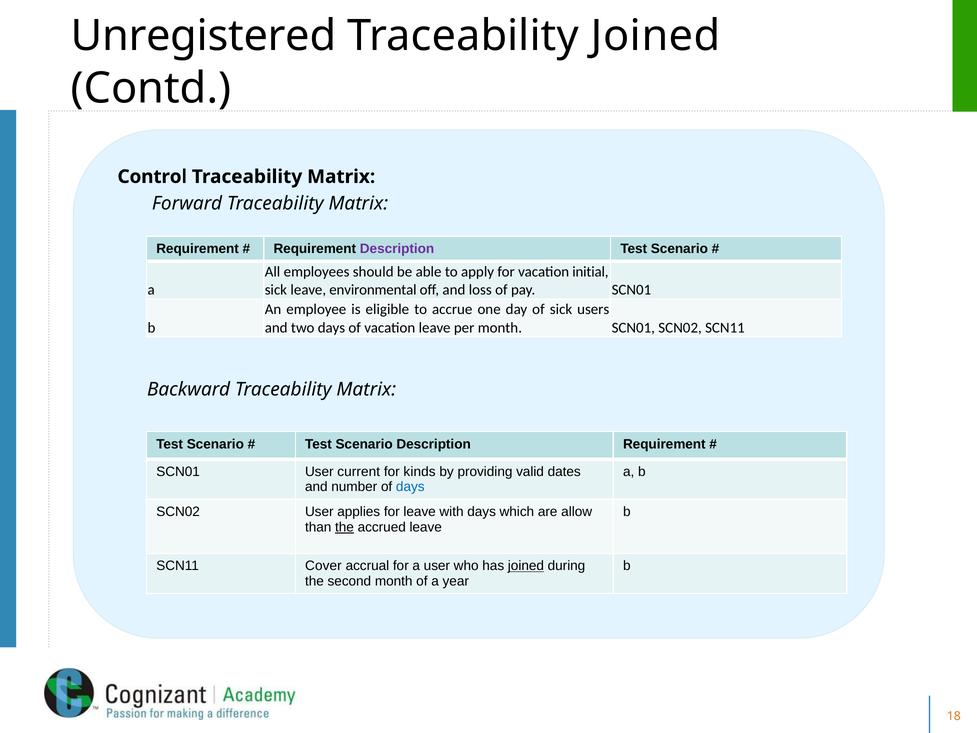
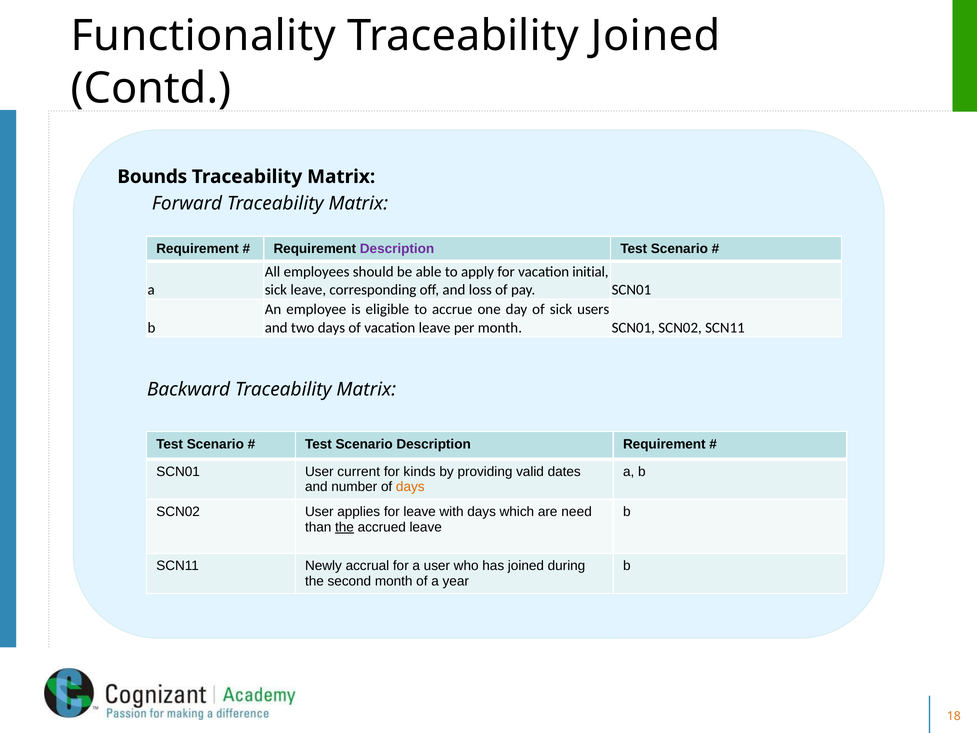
Unregistered: Unregistered -> Functionality
Control: Control -> Bounds
environmental: environmental -> corresponding
days at (410, 487) colour: blue -> orange
allow: allow -> need
Cover: Cover -> Newly
joined at (526, 566) underline: present -> none
